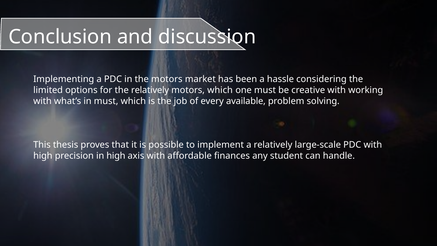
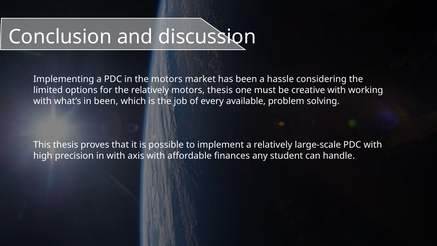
motors which: which -> thesis
in must: must -> been
in high: high -> with
